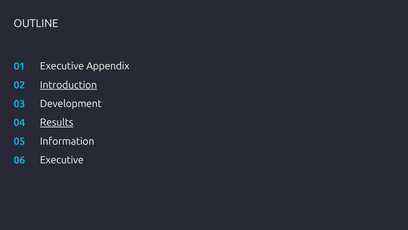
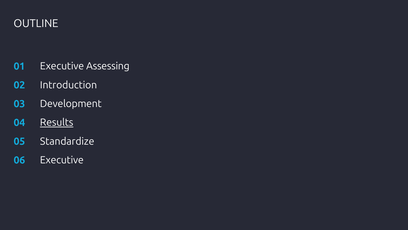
Appendix: Appendix -> Assessing
Introduction underline: present -> none
Information: Information -> Standardize
